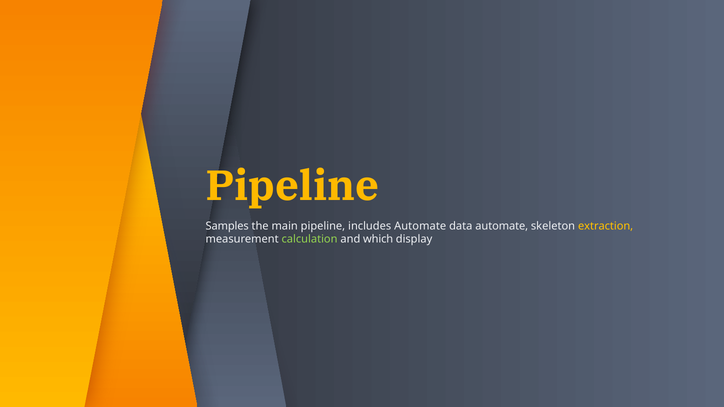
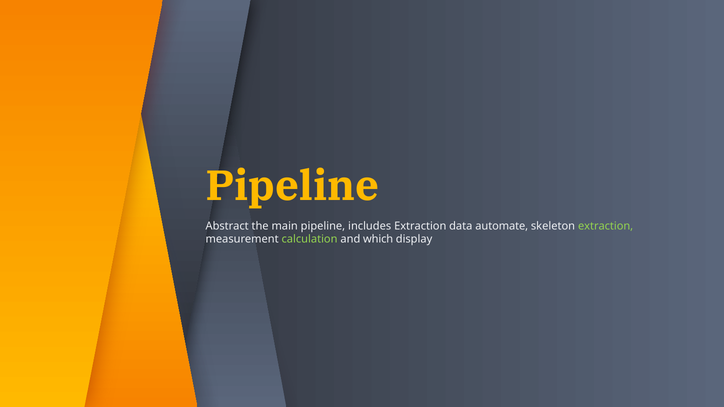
Samples: Samples -> Abstract
includes Automate: Automate -> Extraction
extraction at (606, 226) colour: yellow -> light green
